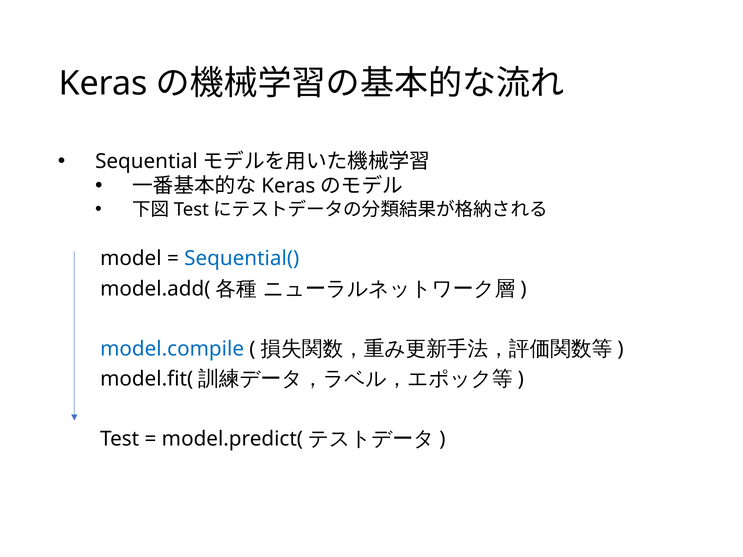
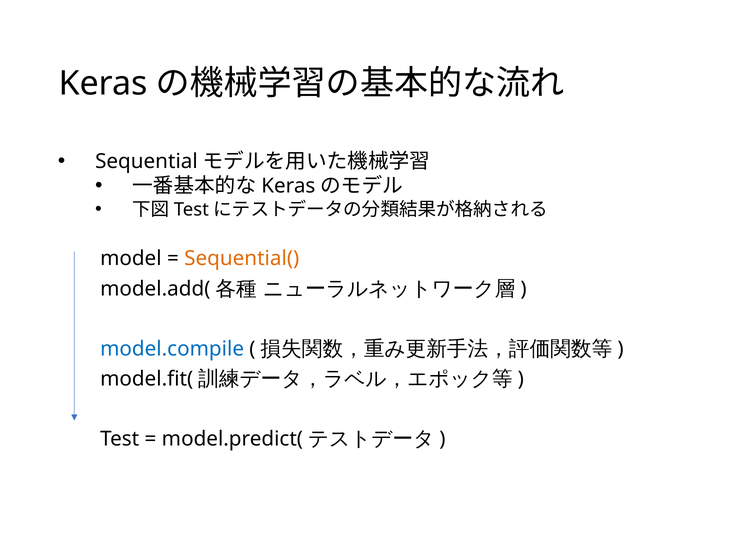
Sequential( colour: blue -> orange
